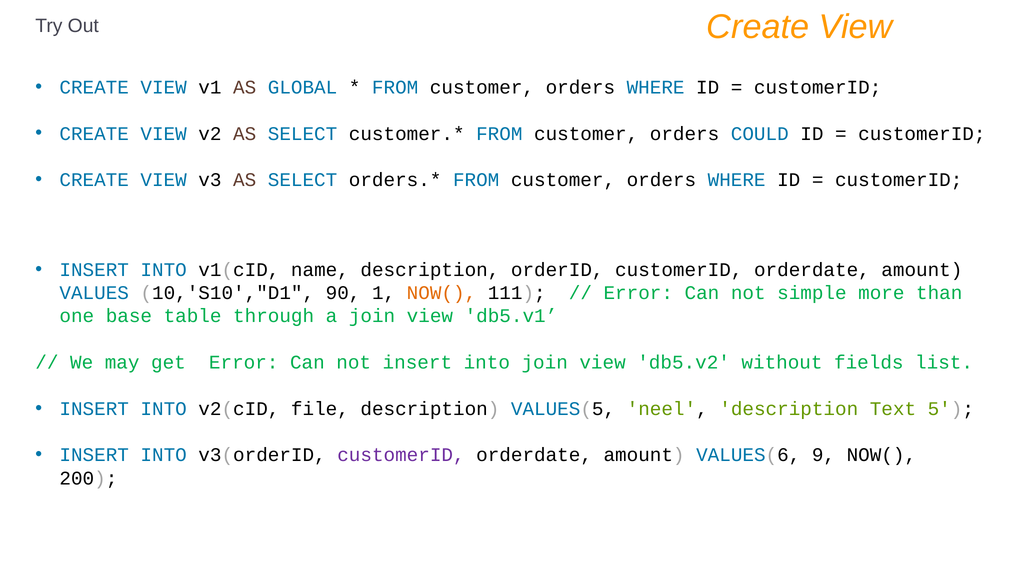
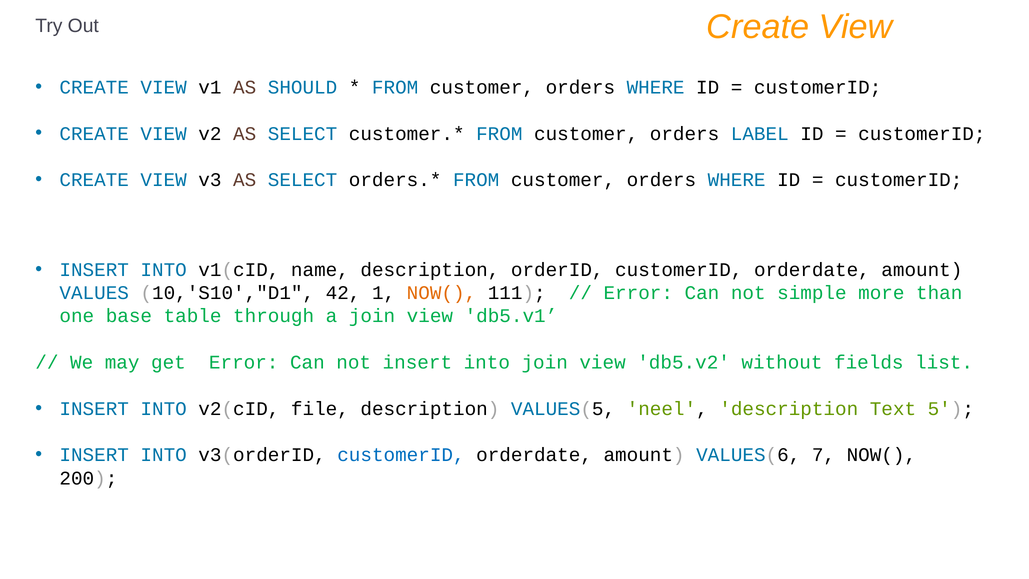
GLOBAL: GLOBAL -> SHOULD
COULD: COULD -> LABEL
90: 90 -> 42
customerID at (401, 455) colour: purple -> blue
9: 9 -> 7
